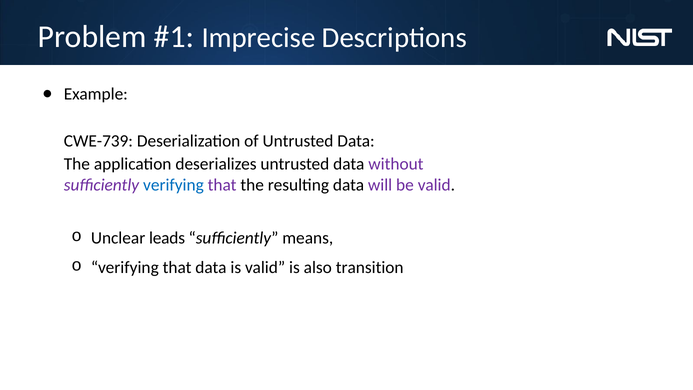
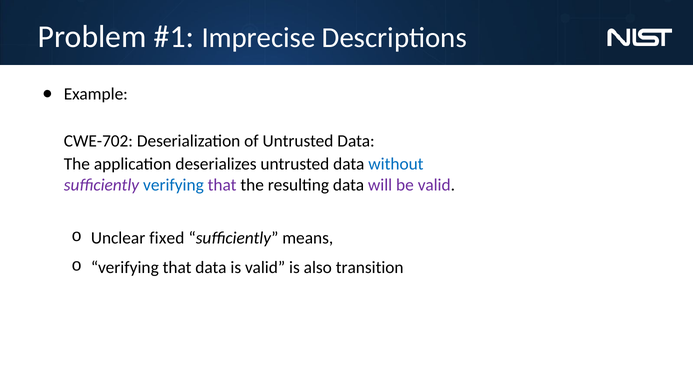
CWE-739: CWE-739 -> CWE-702
without colour: purple -> blue
leads: leads -> fixed
